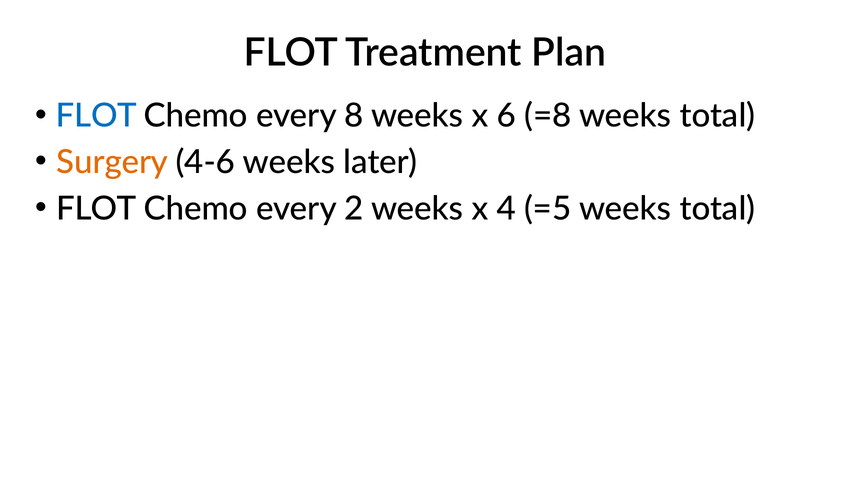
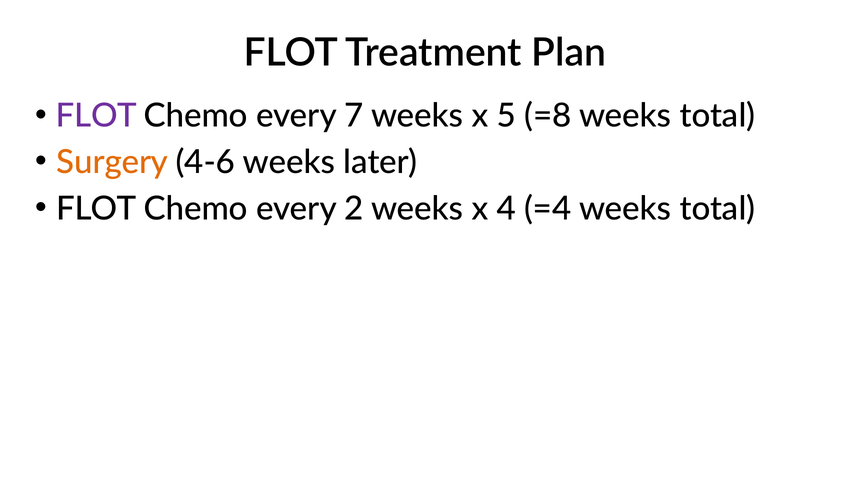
FLOT at (96, 116) colour: blue -> purple
8: 8 -> 7
6: 6 -> 5
=5: =5 -> =4
